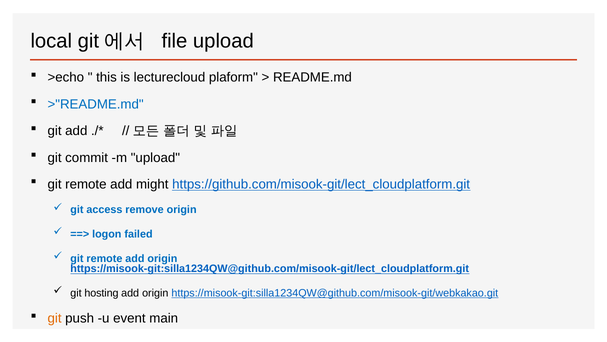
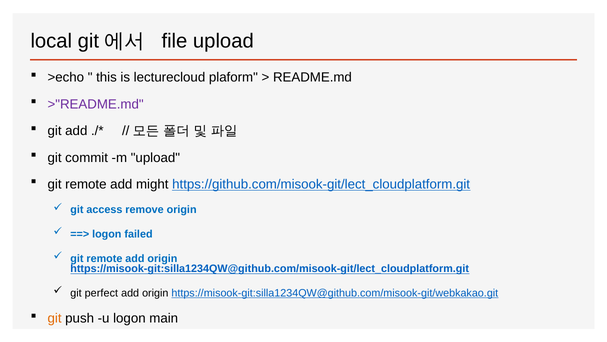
>"README.md colour: blue -> purple
hosting: hosting -> perfect
u event: event -> logon
